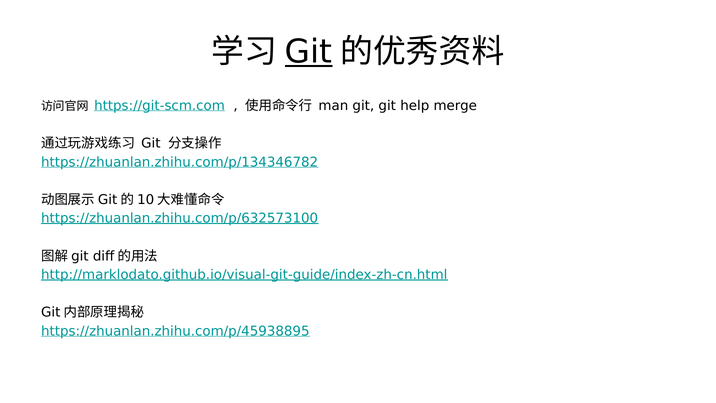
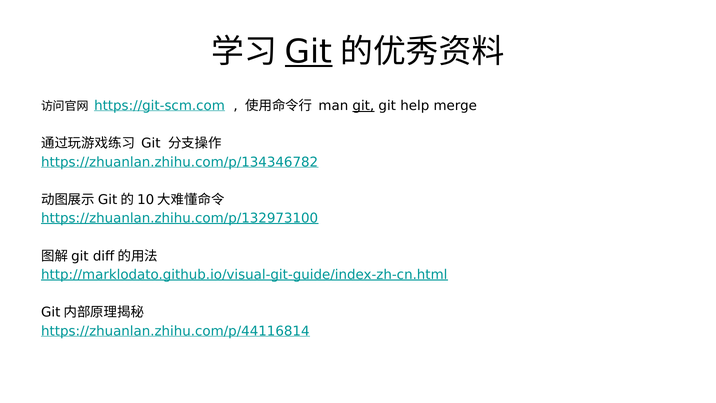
git at (363, 106) underline: none -> present
https://zhuanlan.zhihu.com/p/632573100: https://zhuanlan.zhihu.com/p/632573100 -> https://zhuanlan.zhihu.com/p/132973100
https://zhuanlan.zhihu.com/p/45938895: https://zhuanlan.zhihu.com/p/45938895 -> https://zhuanlan.zhihu.com/p/44116814
